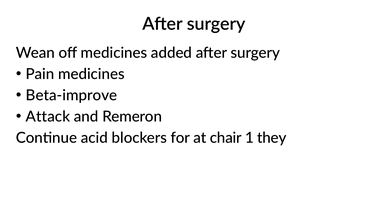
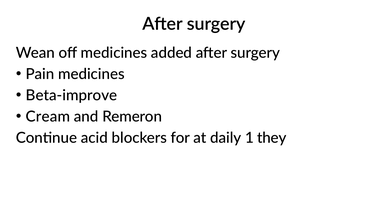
Attack: Attack -> Cream
chair: chair -> daily
